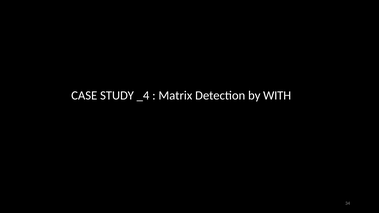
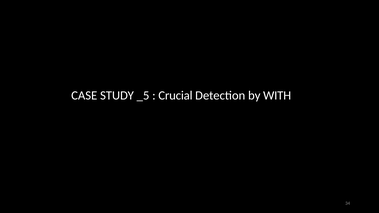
_4: _4 -> _5
Matrix: Matrix -> Crucial
